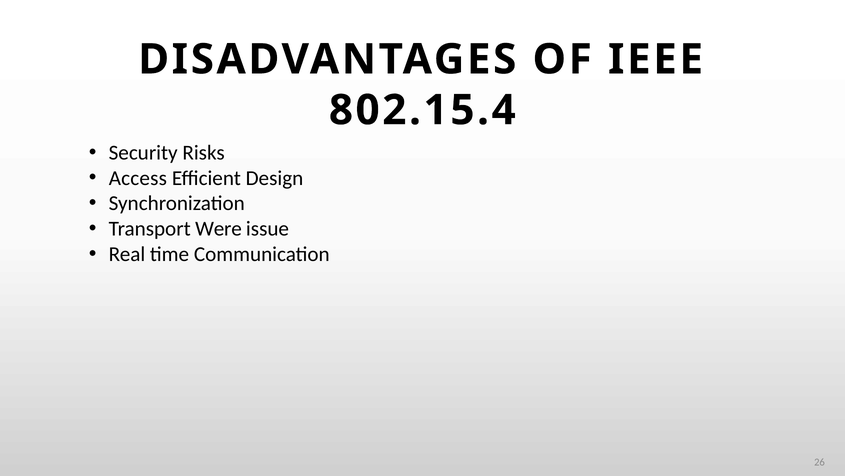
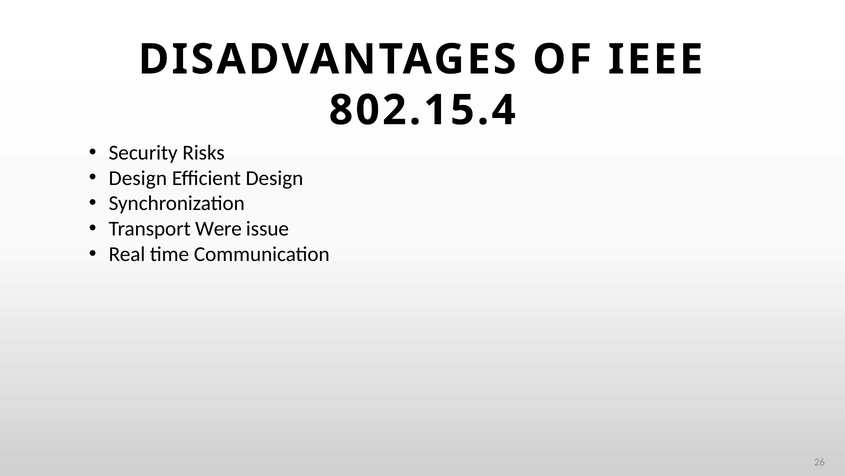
Access at (138, 178): Access -> Design
